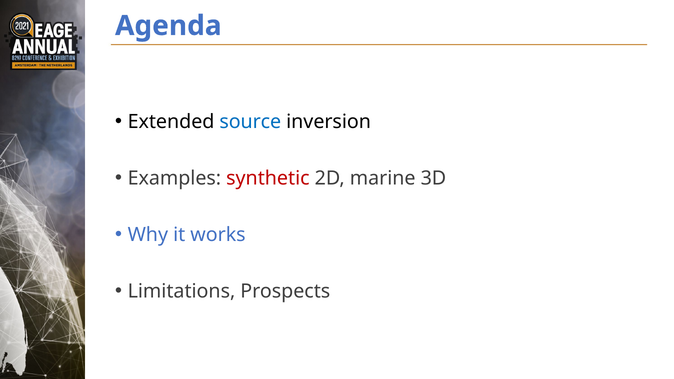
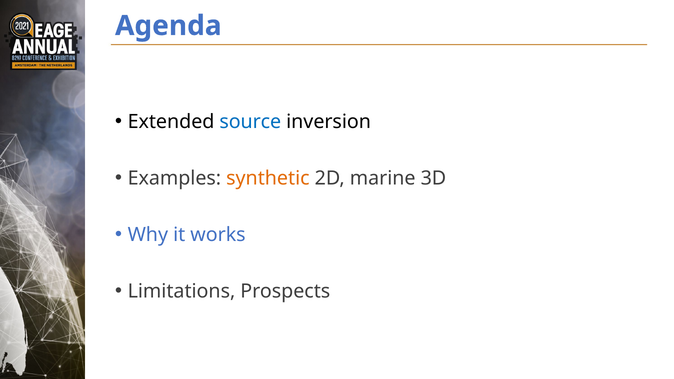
synthetic colour: red -> orange
